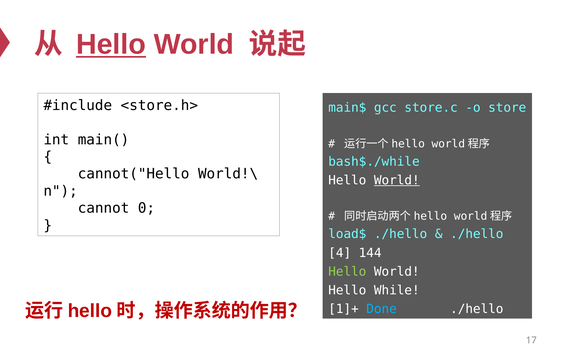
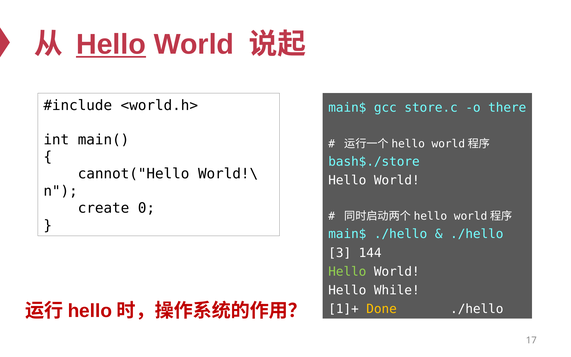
<store.h>: <store.h> -> <world.h>
store: store -> there
bash$./while: bash$./while -> bash$./store
World at (397, 180) underline: present -> none
cannot: cannot -> create
load$ at (347, 234): load$ -> main$
4: 4 -> 3
Done colour: light blue -> yellow
